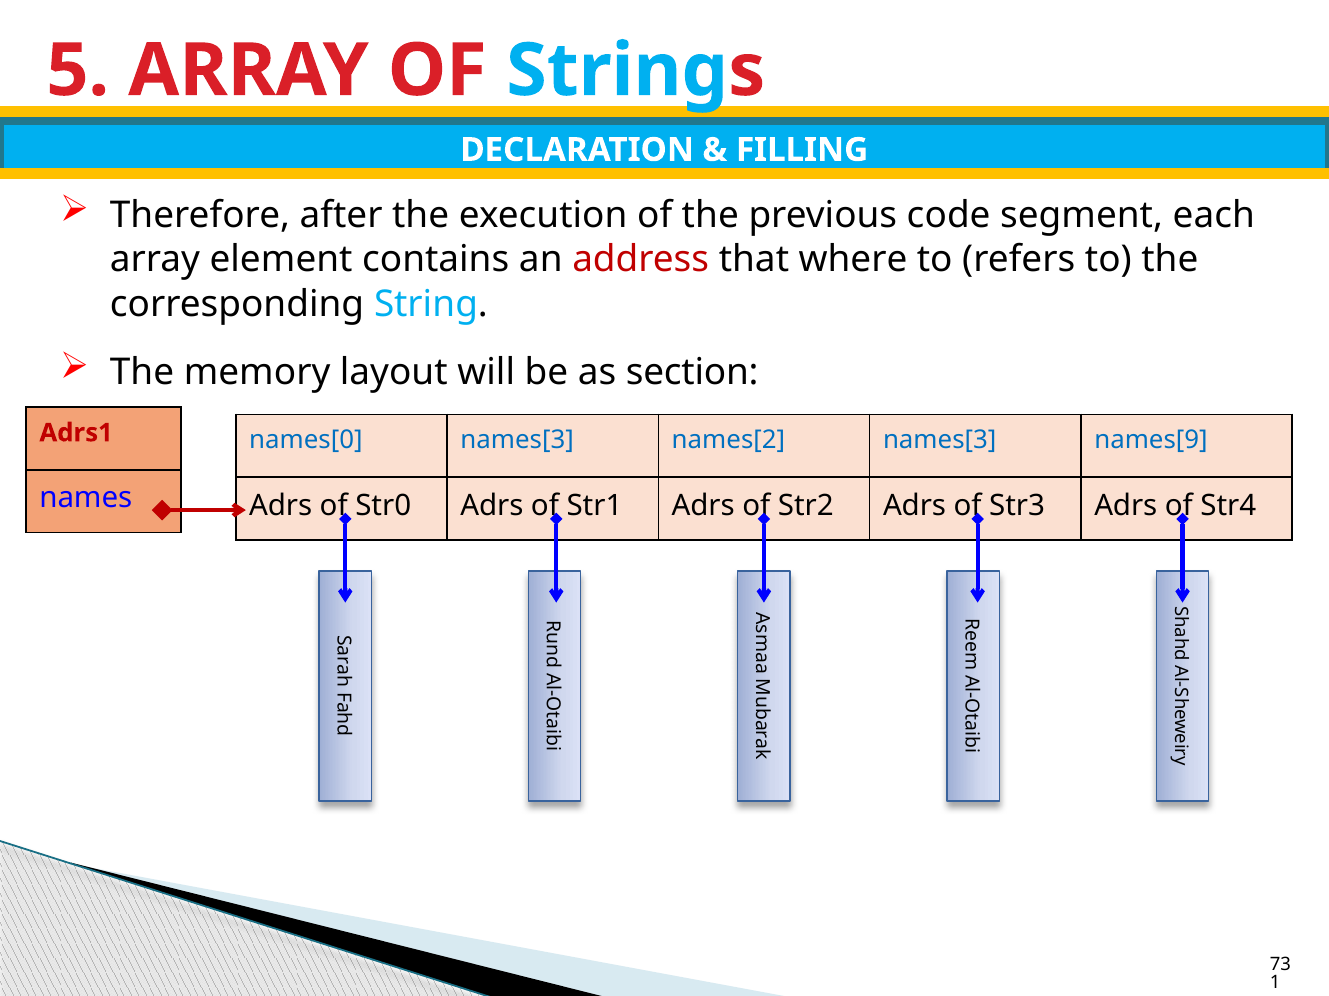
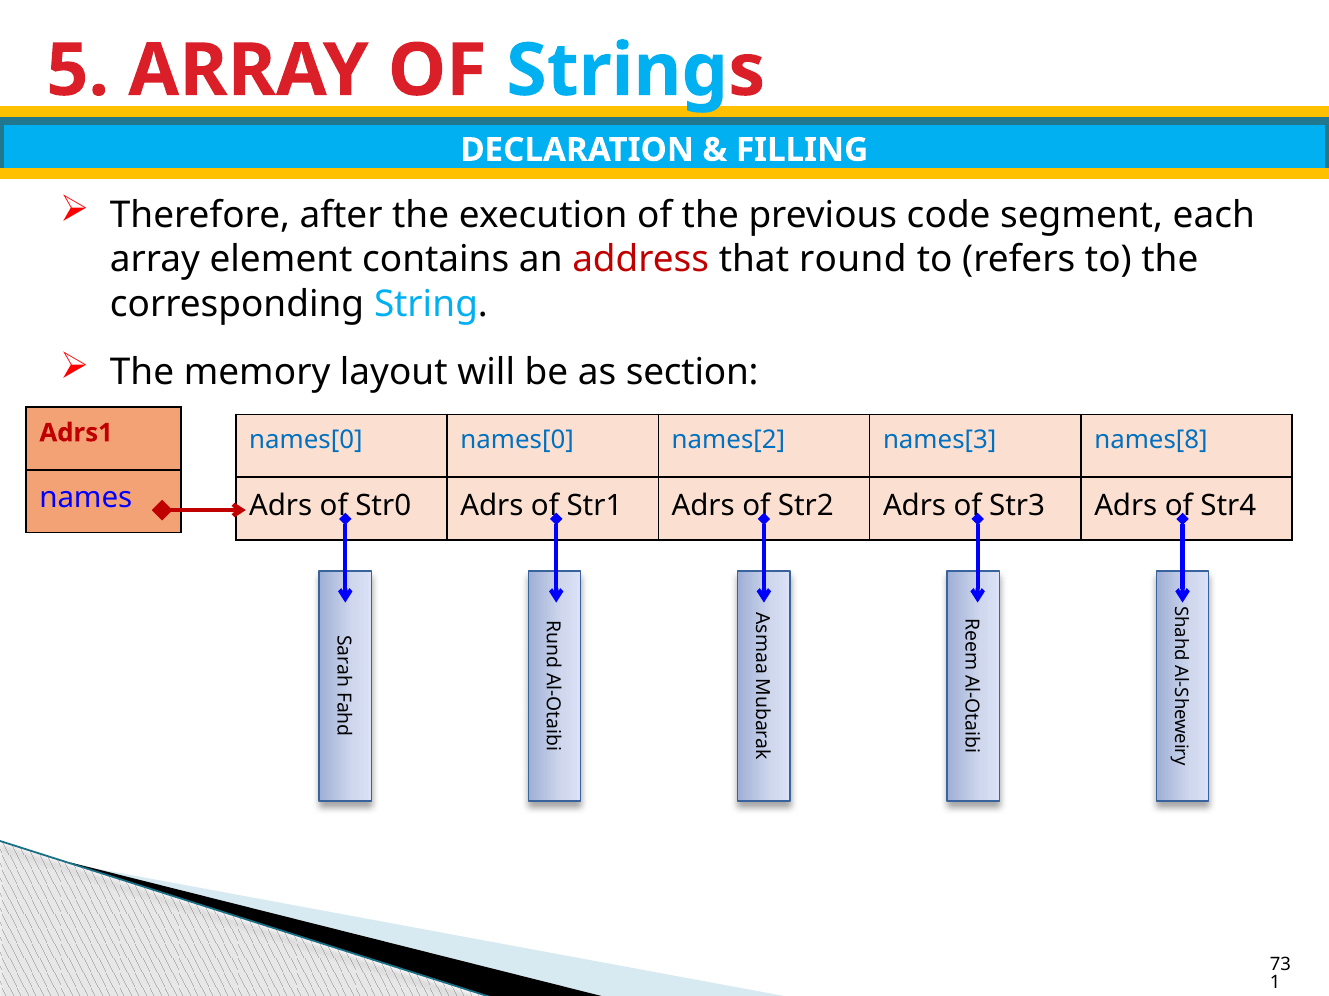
where: where -> round
names[0 names[3: names[3 -> names[0
names[9: names[9 -> names[8
